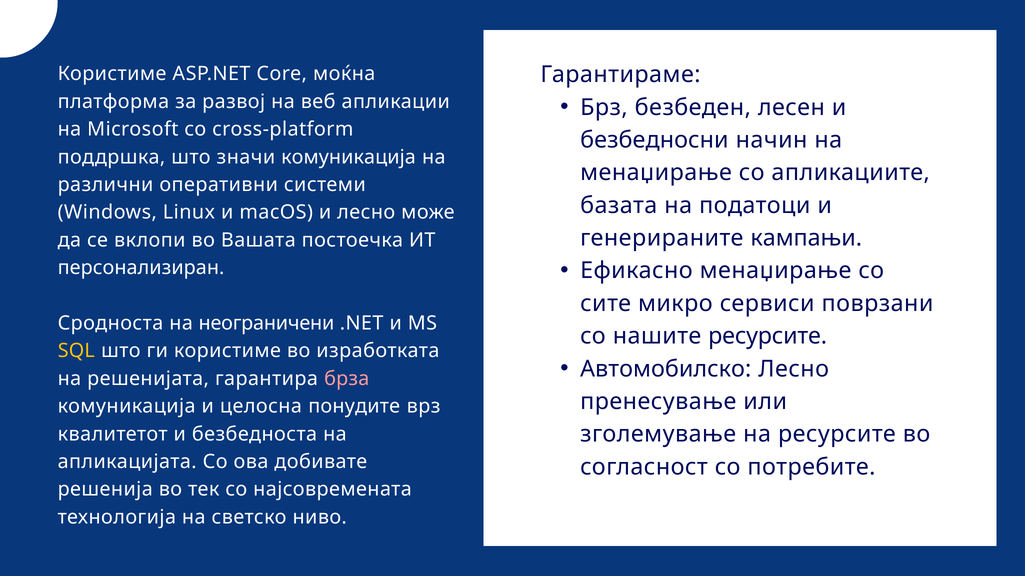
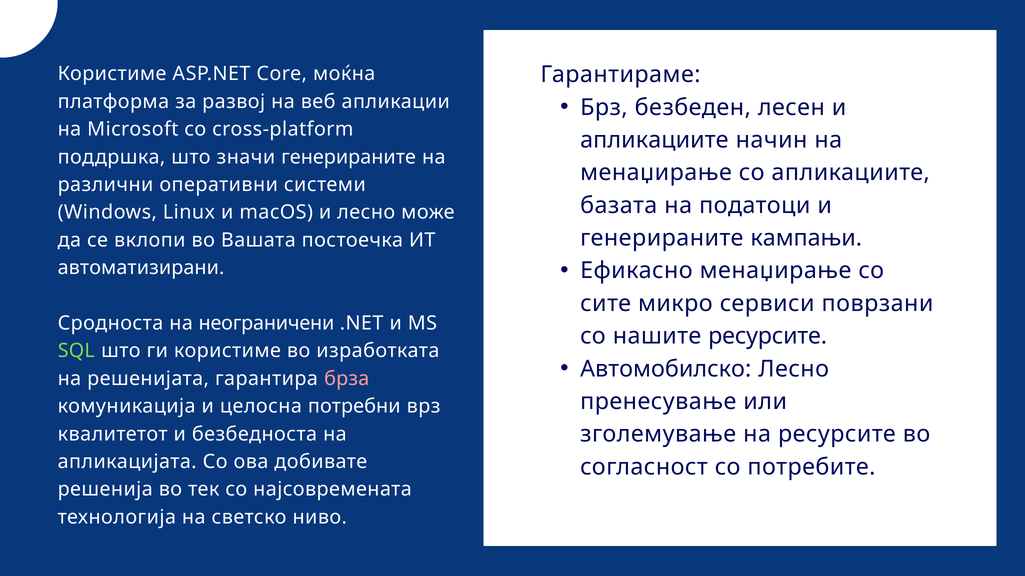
безбедносни at (654, 140): безбедносни -> апликациите
значи комуникација: комуникација -> генерираните
персонализиран: персонализиран -> автоматизирани
SQL colour: yellow -> light green
понудите: понудите -> потребни
